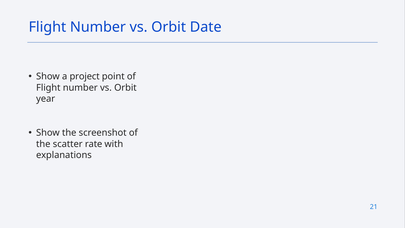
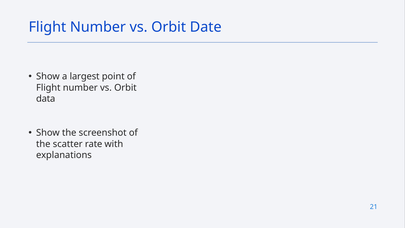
project: project -> largest
year: year -> data
